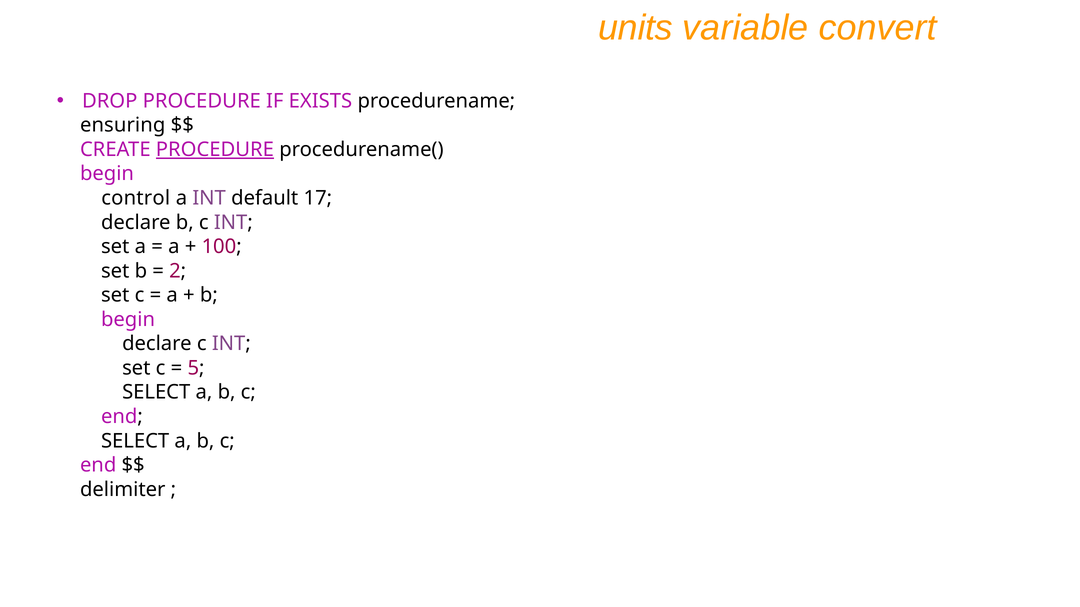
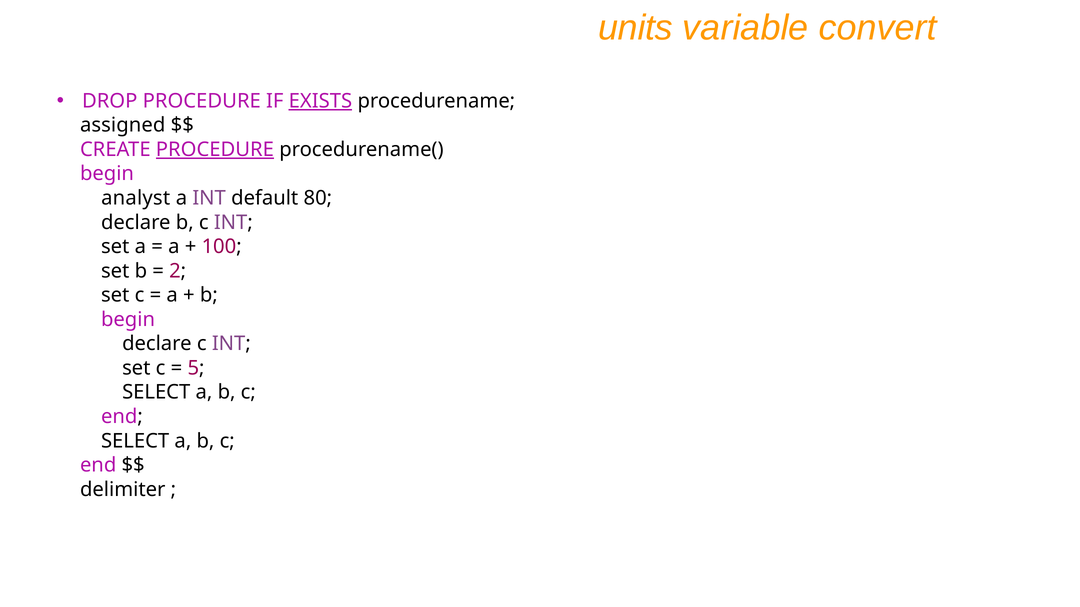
EXISTS underline: none -> present
ensuring: ensuring -> assigned
control: control -> analyst
17: 17 -> 80
